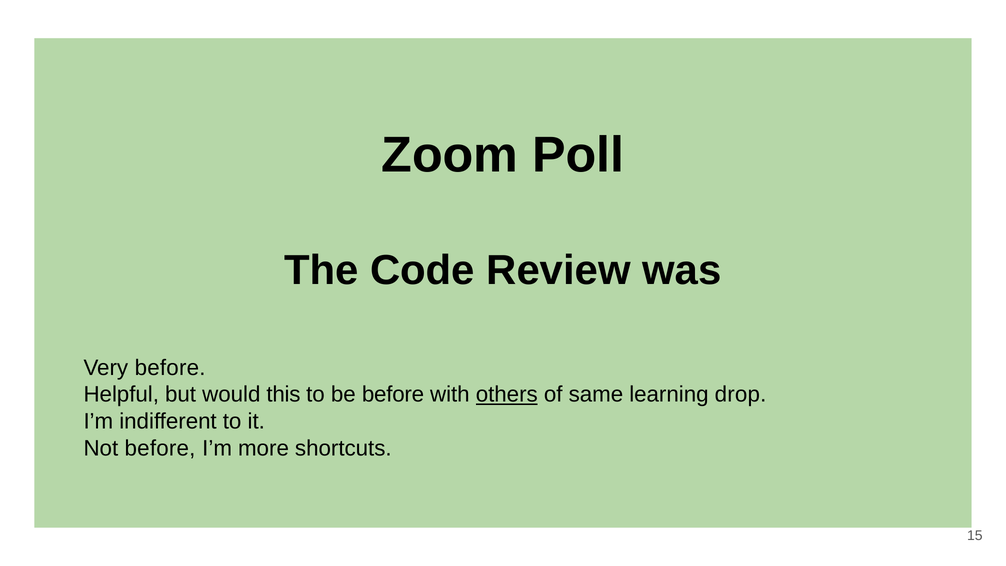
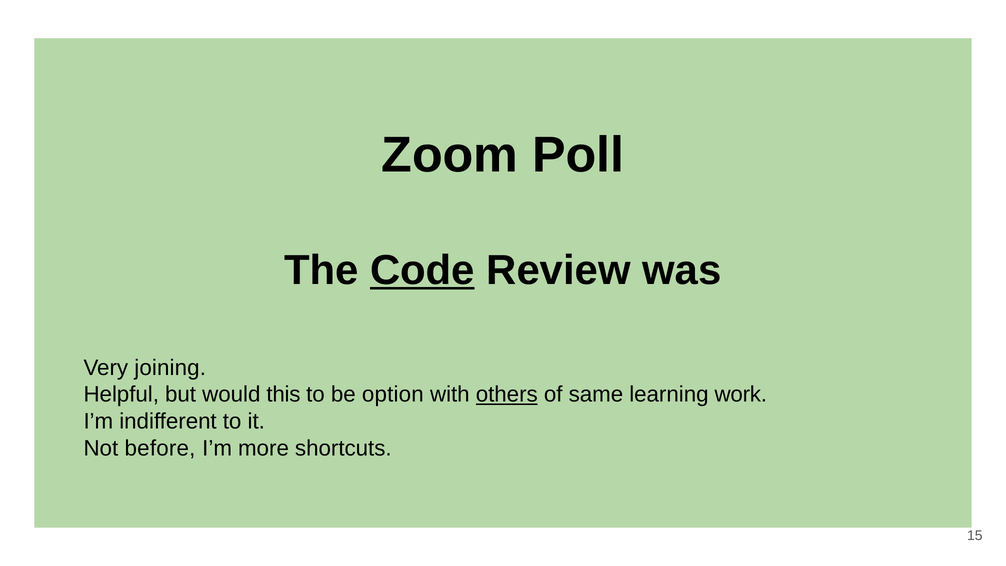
Code underline: none -> present
Very before: before -> joining
be before: before -> option
drop: drop -> work
